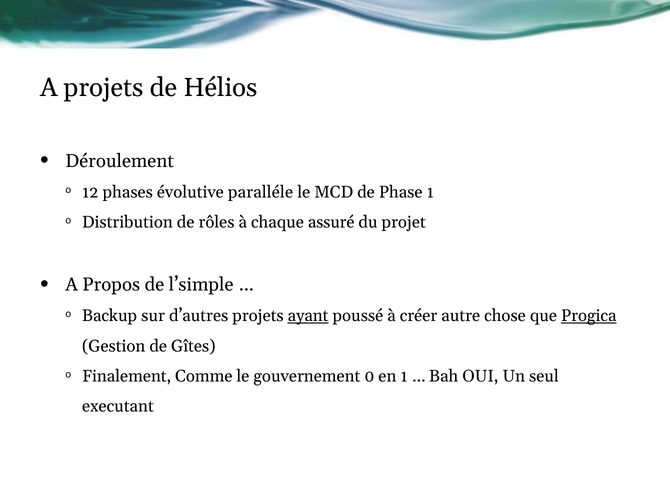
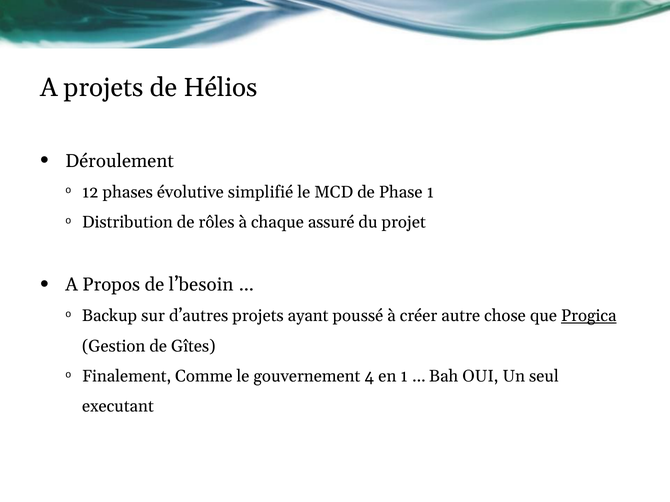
paralléle: paralléle -> simplifié
l’simple: l’simple -> l’besoin
ayant underline: present -> none
0: 0 -> 4
